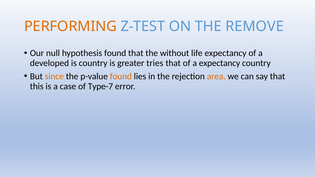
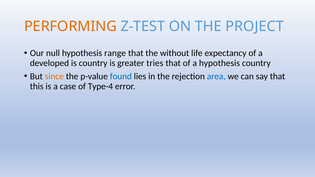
REMOVE: REMOVE -> PROJECT
hypothesis found: found -> range
a expectancy: expectancy -> hypothesis
found at (121, 76) colour: orange -> blue
area colour: orange -> blue
Type-7: Type-7 -> Type-4
